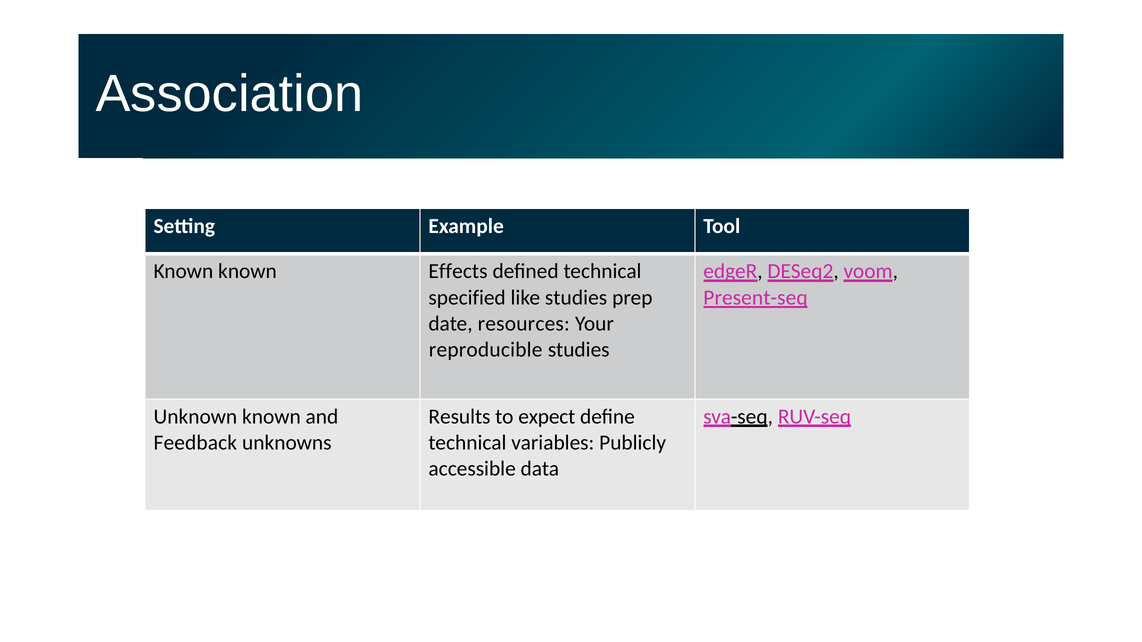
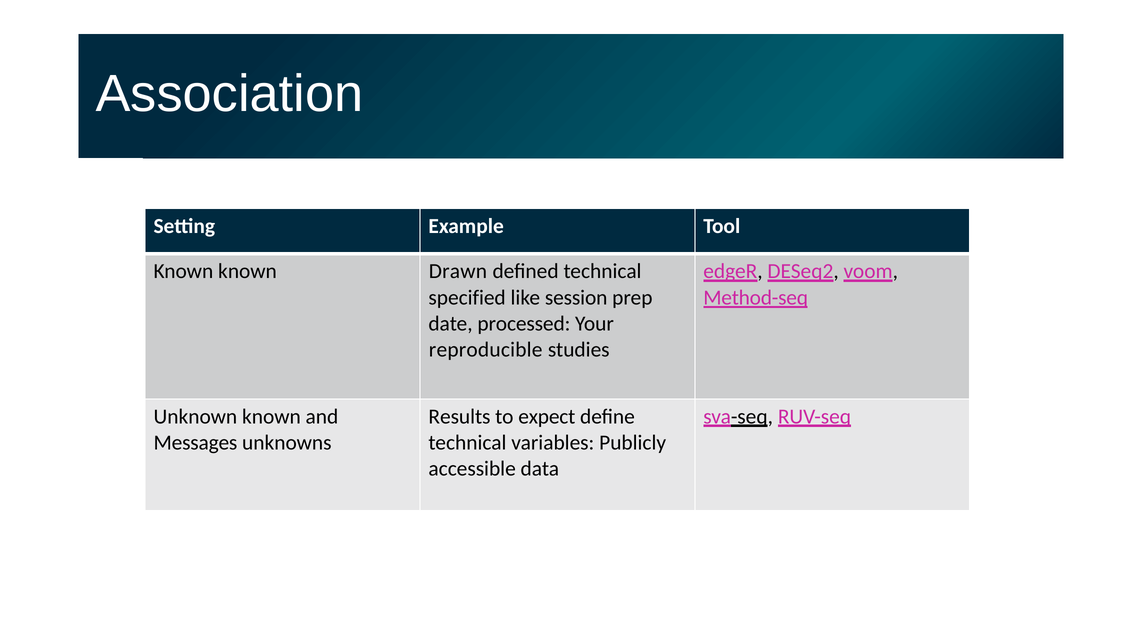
Effects: Effects -> Drawn
like studies: studies -> session
Present-seq: Present-seq -> Method-seq
resources: resources -> processed
Feedback: Feedback -> Messages
